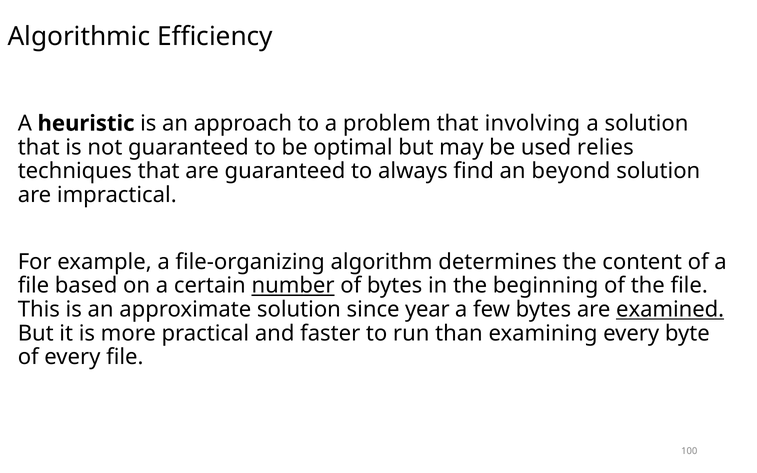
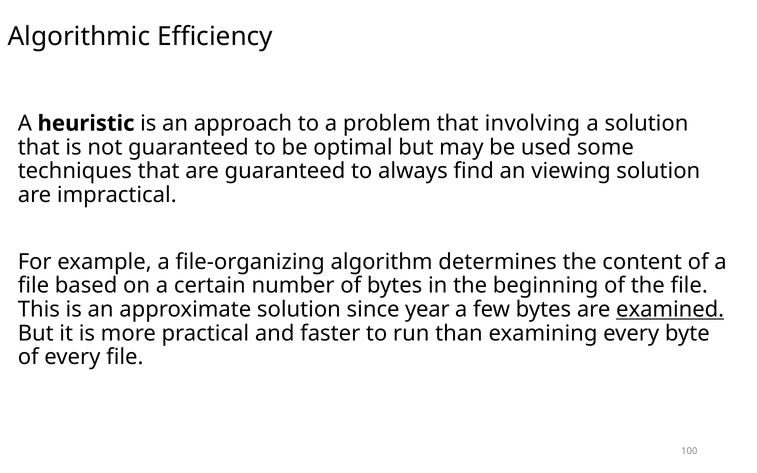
relies: relies -> some
beyond: beyond -> viewing
number underline: present -> none
